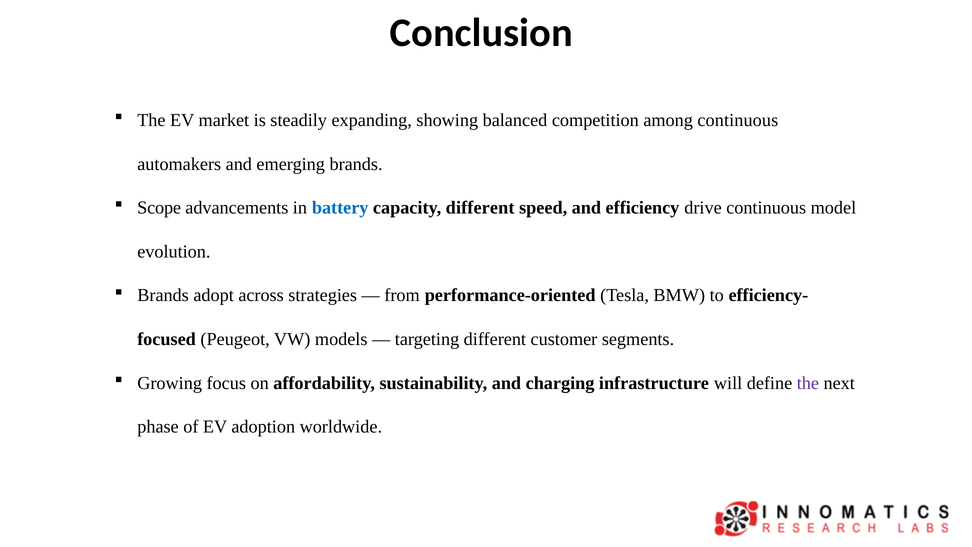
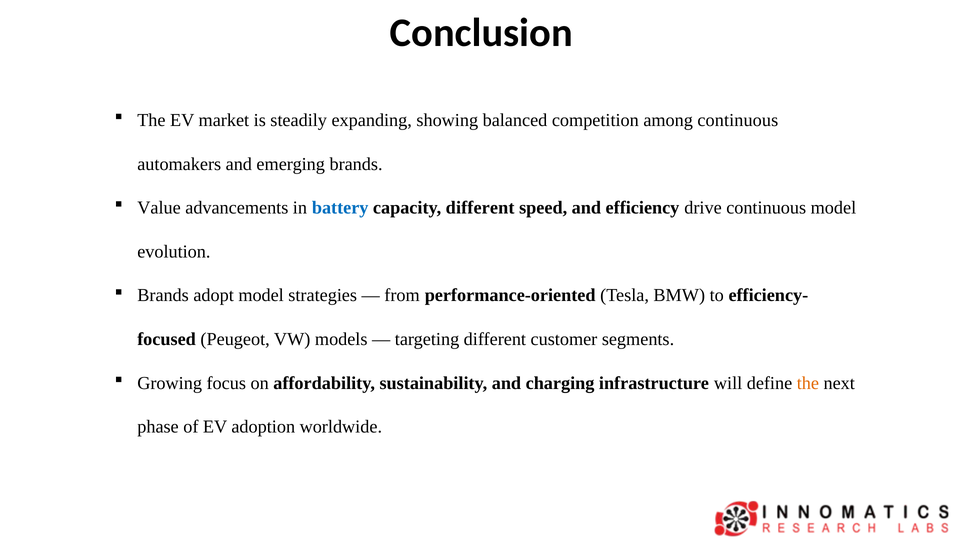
Scope: Scope -> Value
adopt across: across -> model
the at (808, 383) colour: purple -> orange
